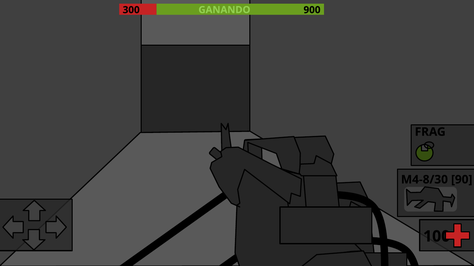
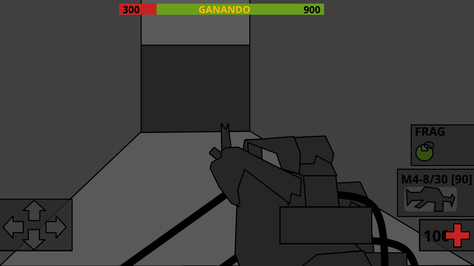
GANANDO colour: light green -> yellow
